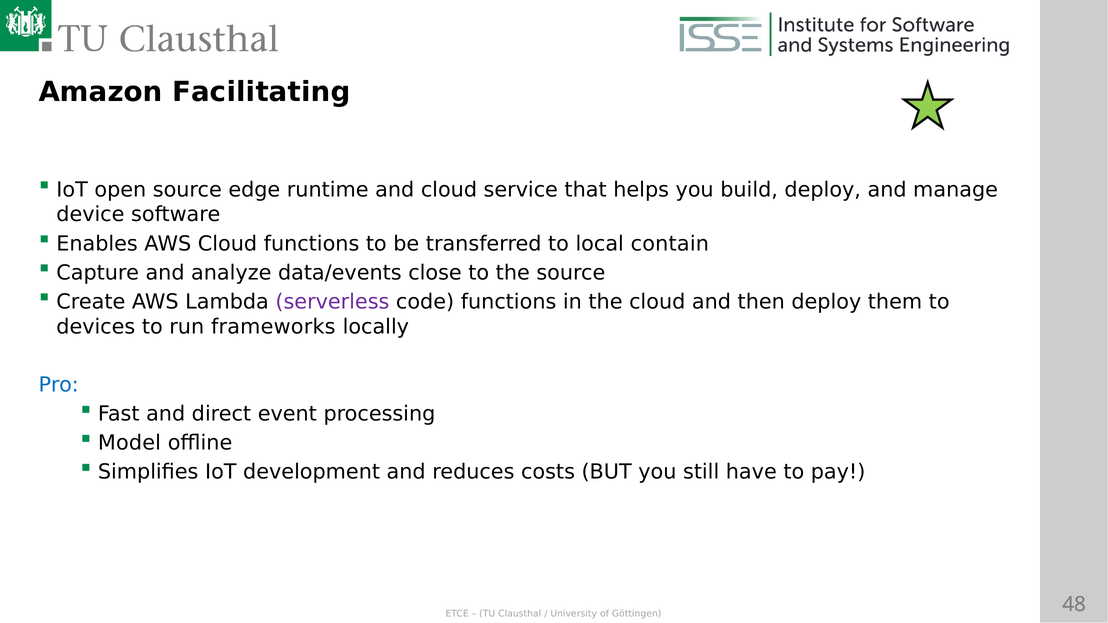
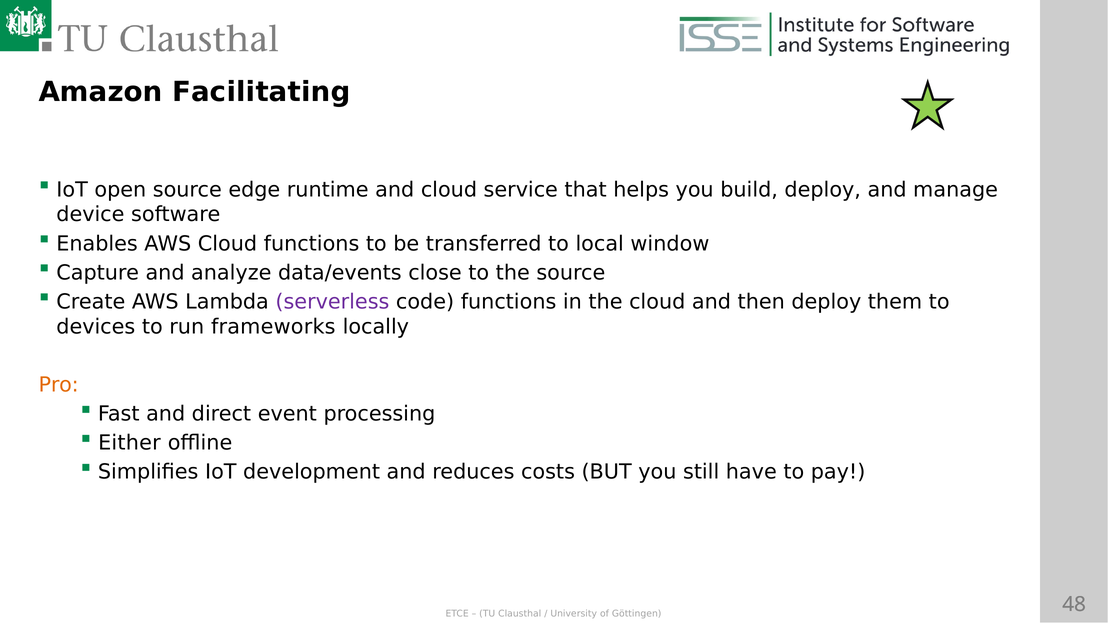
contain: contain -> window
Pro colour: blue -> orange
Model: Model -> Either
